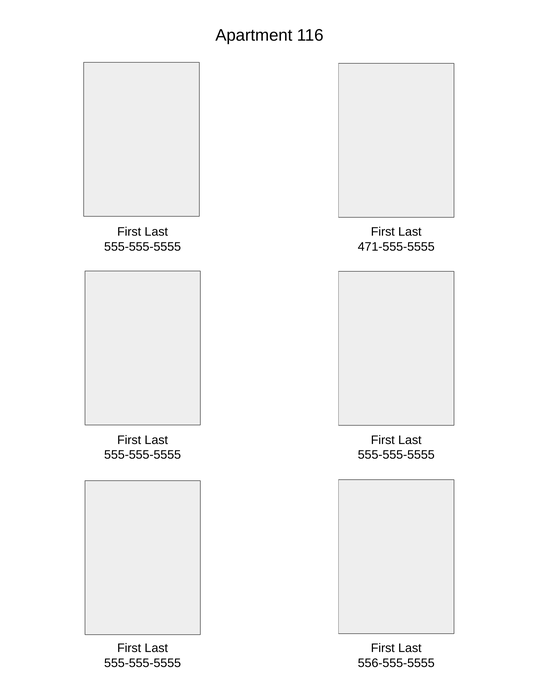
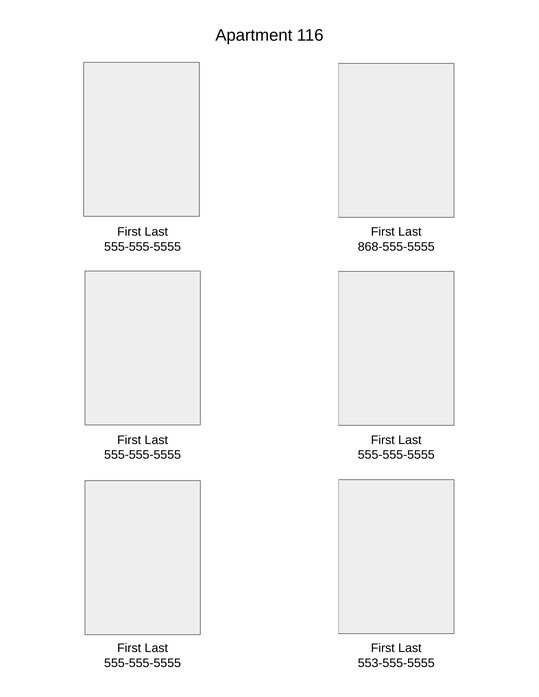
471-555-5555: 471-555-5555 -> 868-555-5555
556-555-5555: 556-555-5555 -> 553-555-5555
